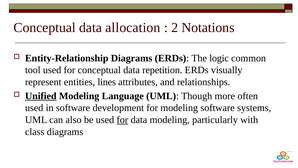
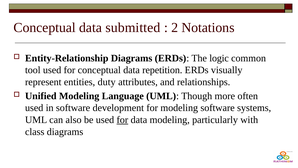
allocation: allocation -> submitted
lines: lines -> duty
Unified underline: present -> none
